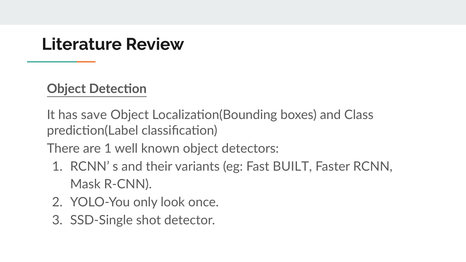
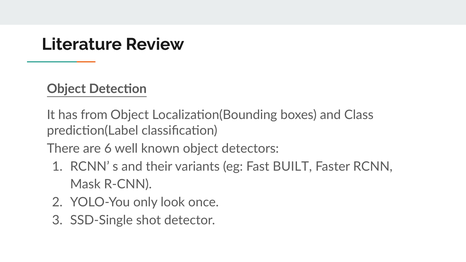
save: save -> from
are 1: 1 -> 6
